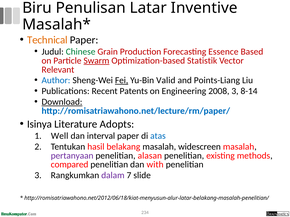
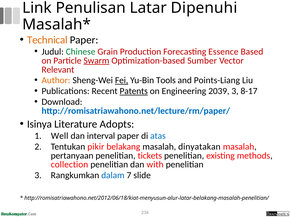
Biru: Biru -> Link
Inventive: Inventive -> Dipenuhi
Statistik: Statistik -> Sumber
Author colour: blue -> orange
Valid: Valid -> Tools
Patents underline: none -> present
2008: 2008 -> 2039
8-14: 8-14 -> 8-17
Download underline: present -> none
hasil: hasil -> pikir
widescreen: widescreen -> dinyatakan
pertanyaan colour: purple -> black
alasan: alasan -> tickets
compared: compared -> collection
dalam colour: purple -> blue
